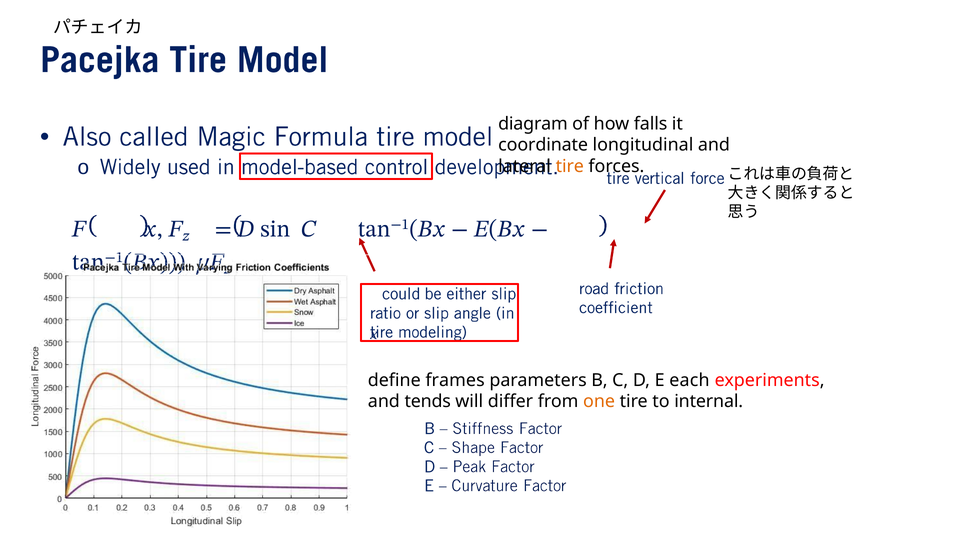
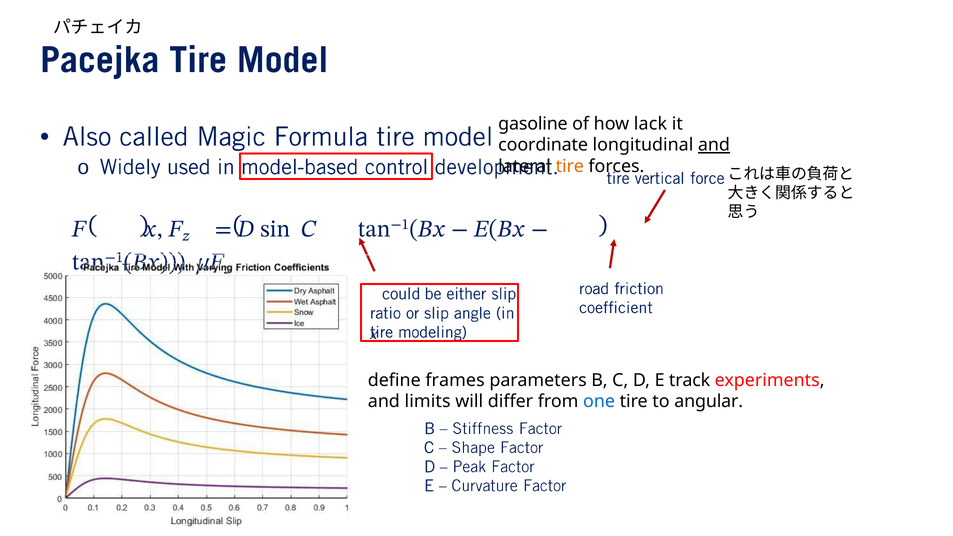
diagram: diagram -> gasoline
falls: falls -> lack
and at (714, 145) underline: none -> present
each: each -> track
tends: tends -> limits
one colour: orange -> blue
internal: internal -> angular
